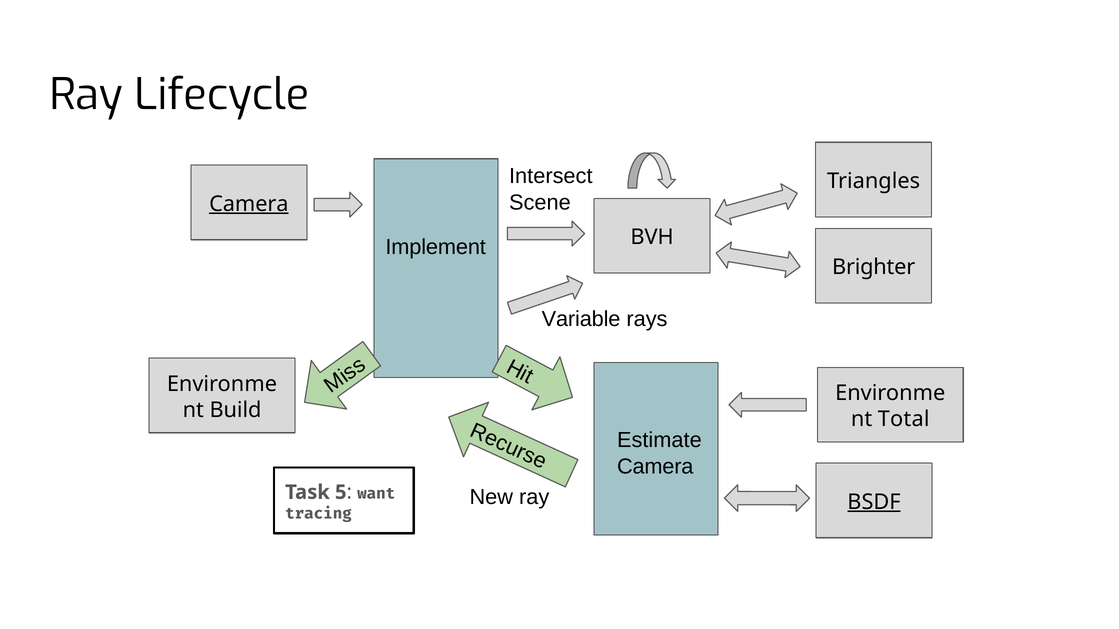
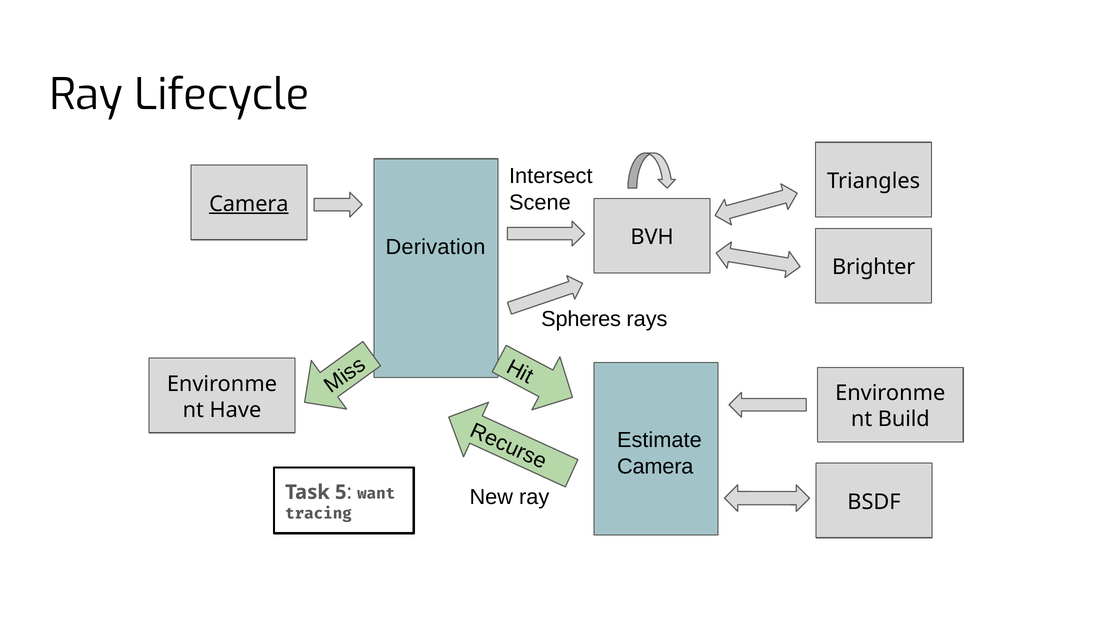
Implement: Implement -> Derivation
Variable: Variable -> Spheres
Build: Build -> Have
Total: Total -> Build
BSDF underline: present -> none
